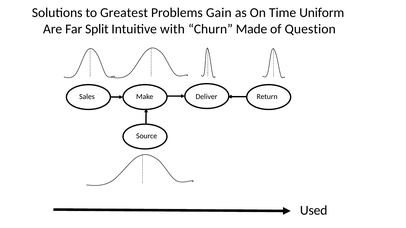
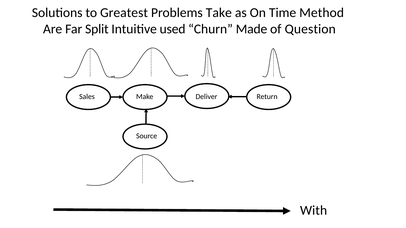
Gain: Gain -> Take
Uniform: Uniform -> Method
with: with -> used
Used: Used -> With
